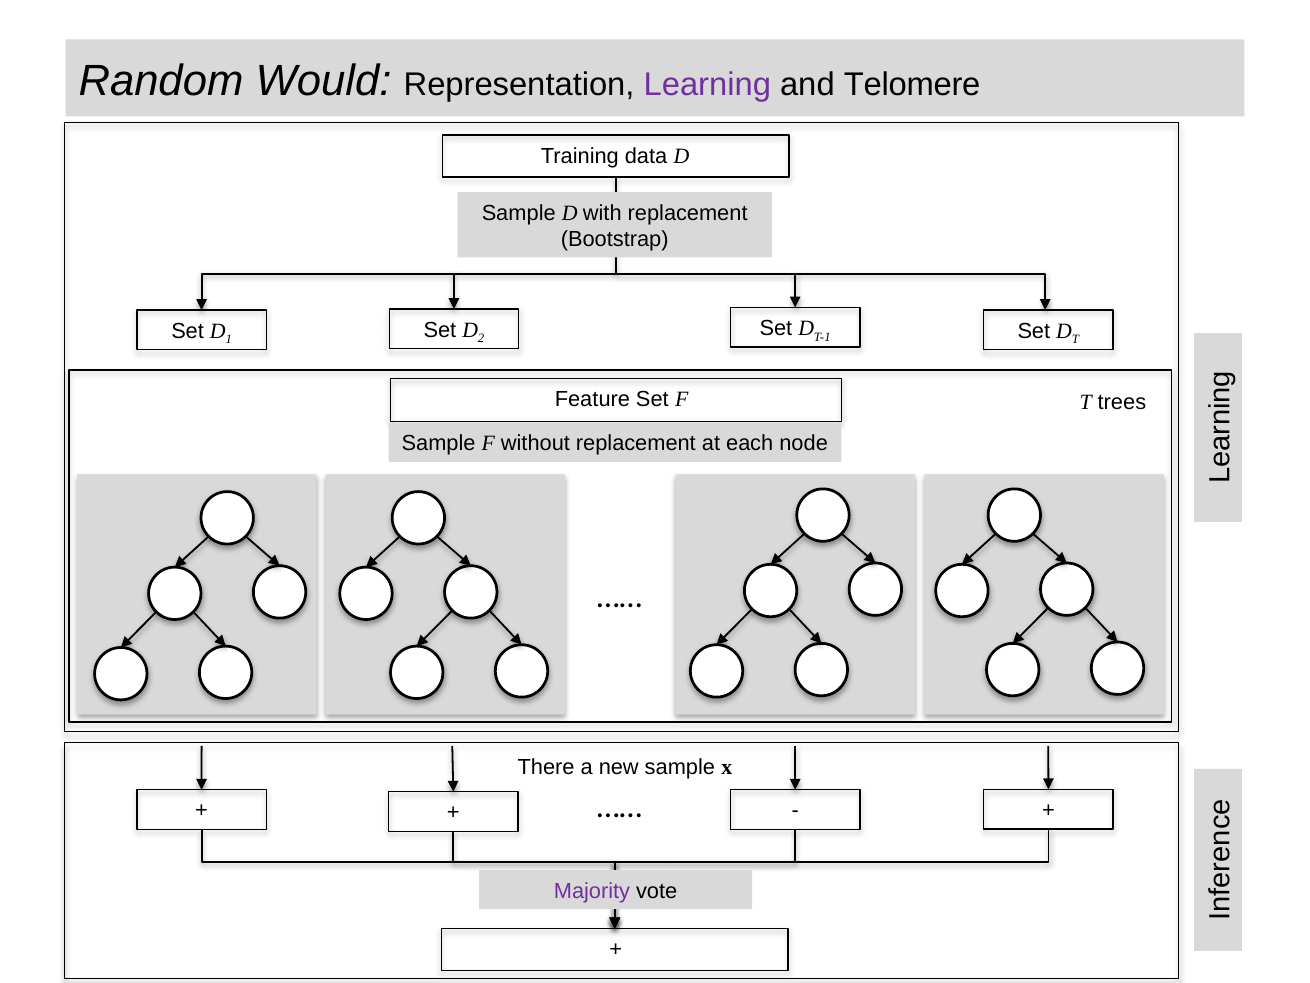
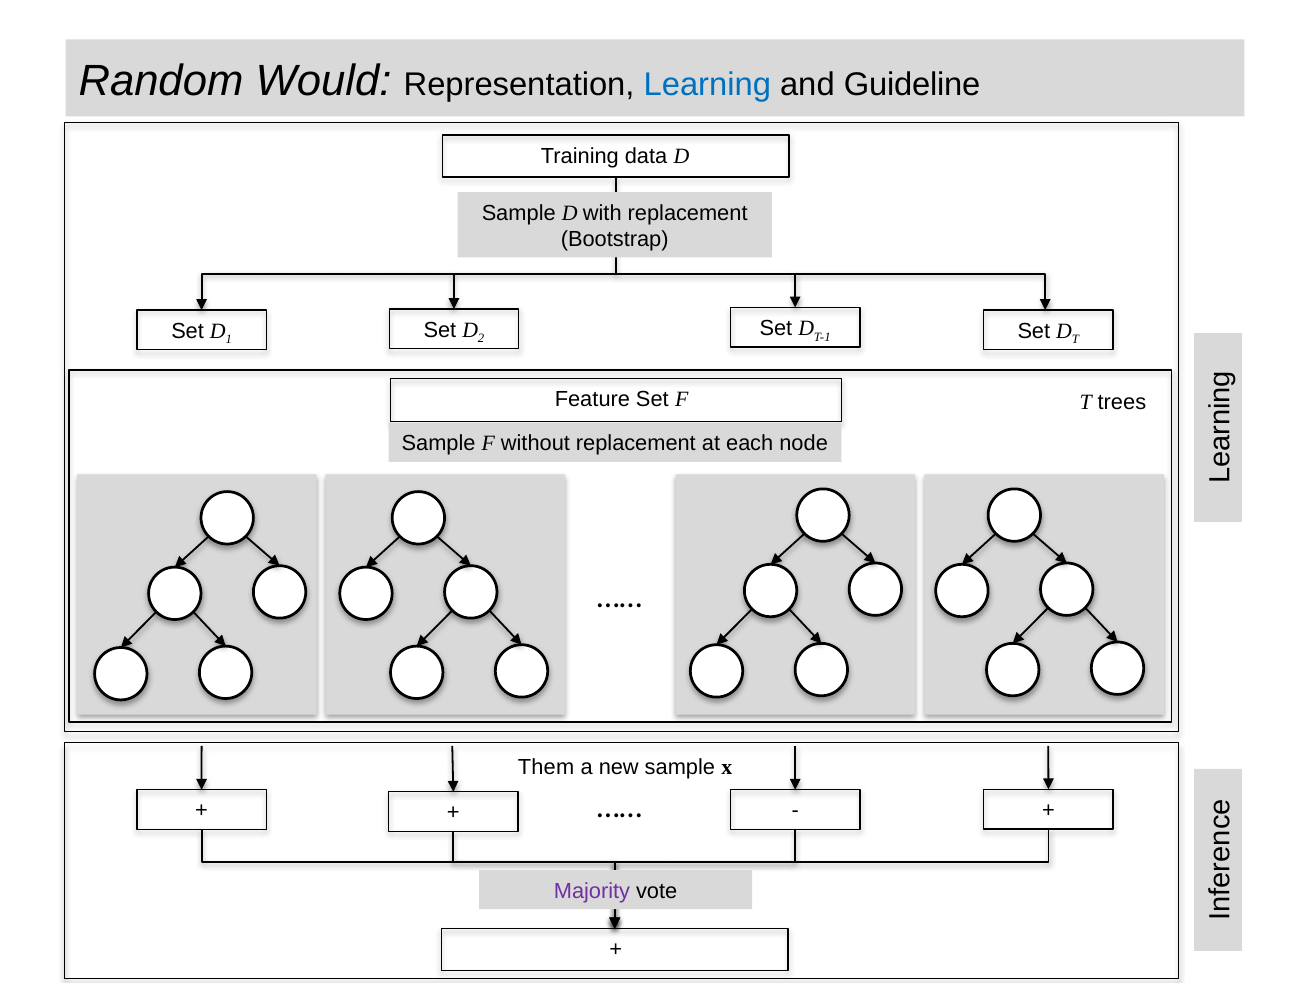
Learning colour: purple -> blue
Telomere: Telomere -> Guideline
There: There -> Them
